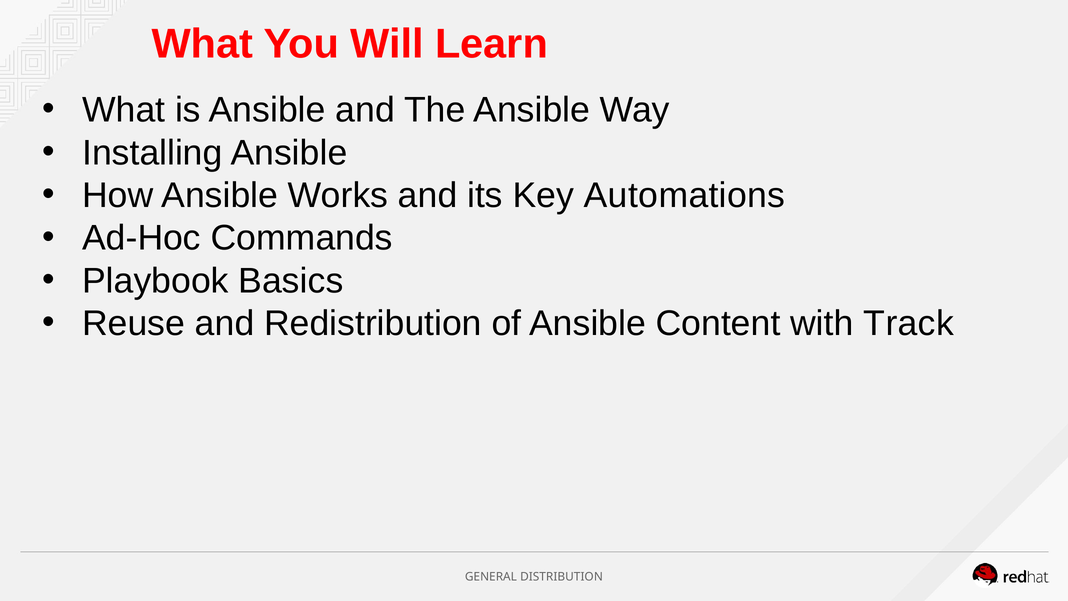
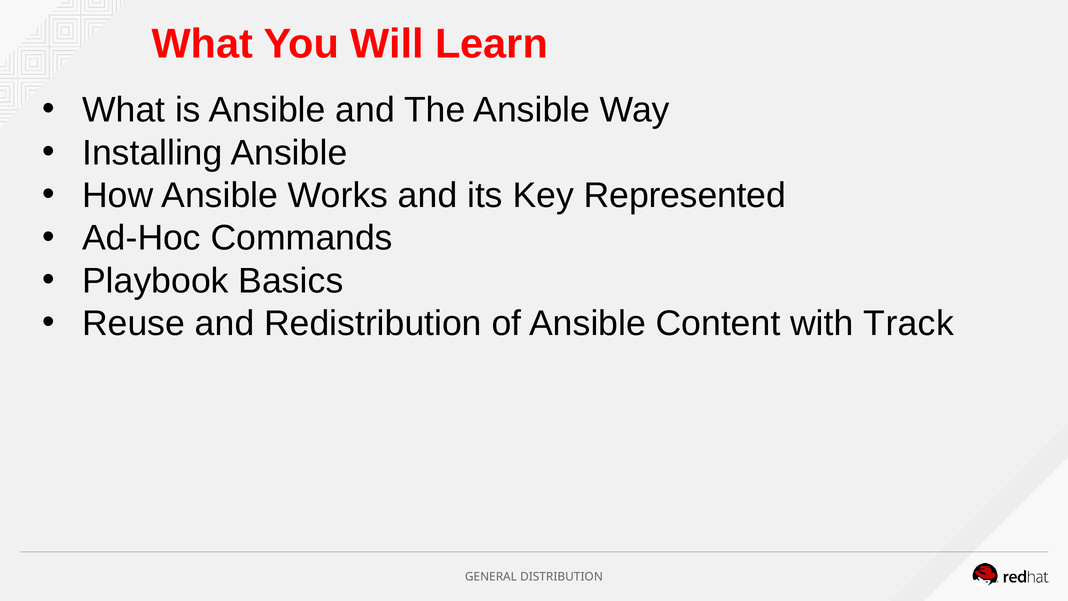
Automations: Automations -> Represented
